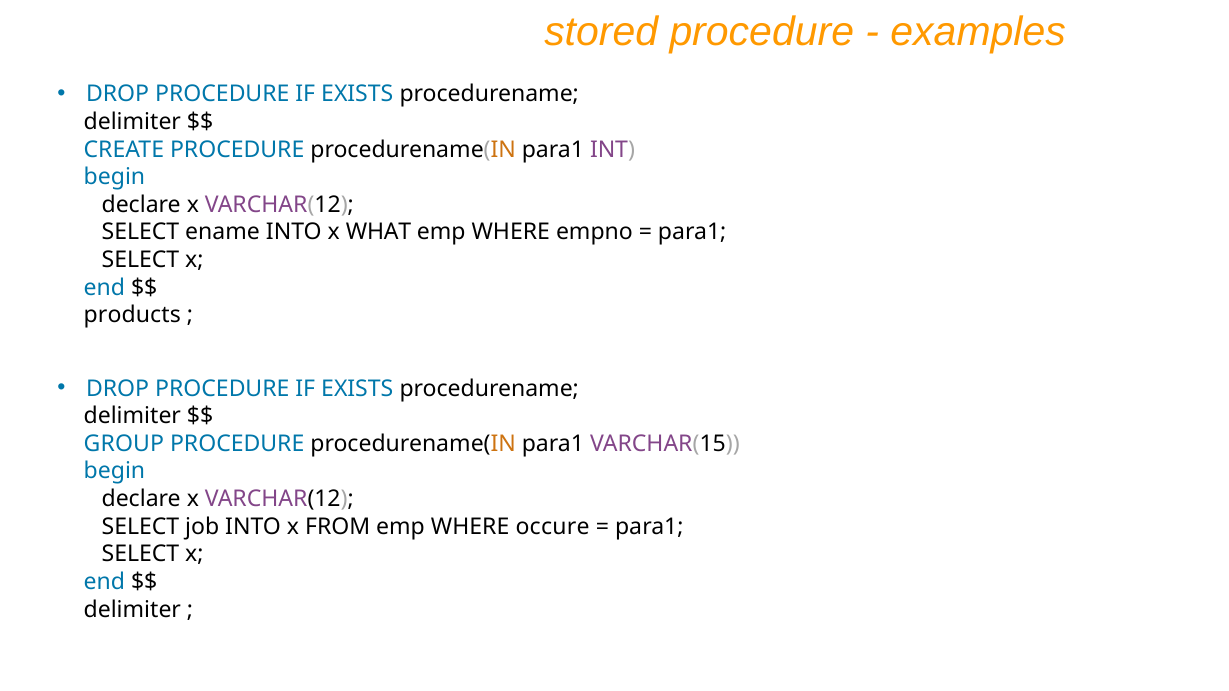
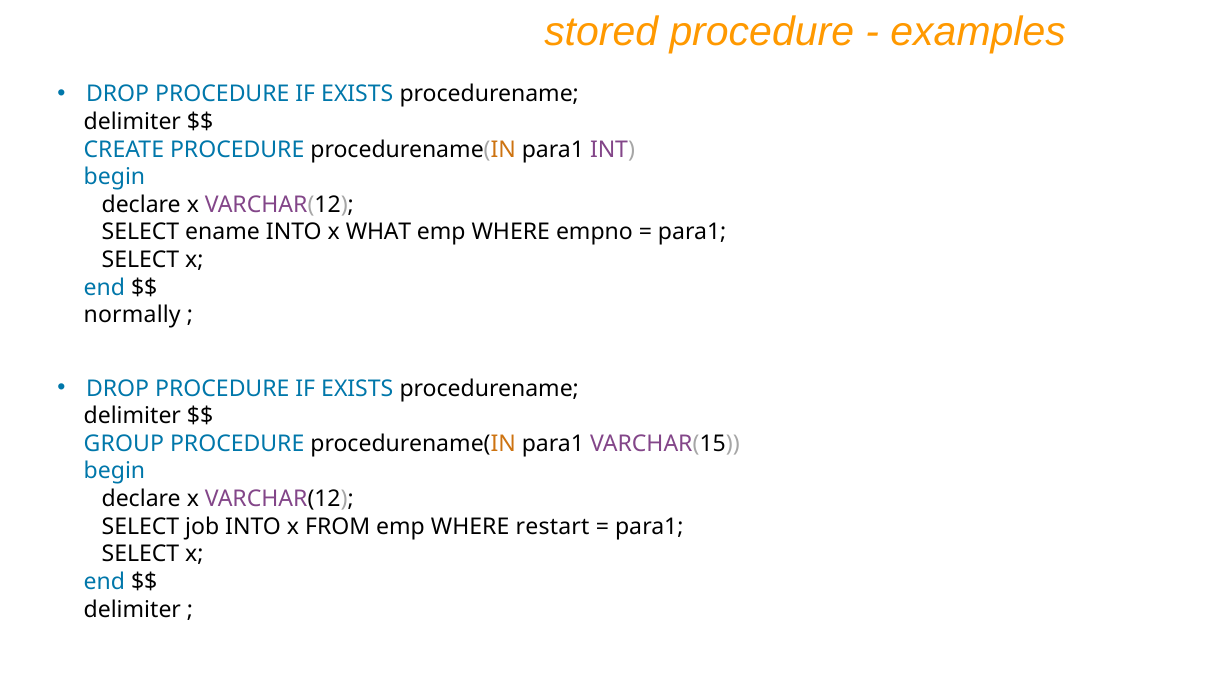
products: products -> normally
occure: occure -> restart
